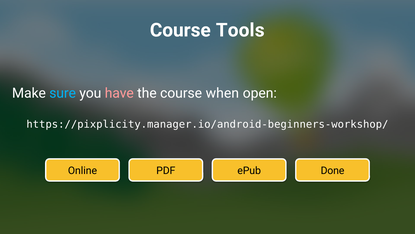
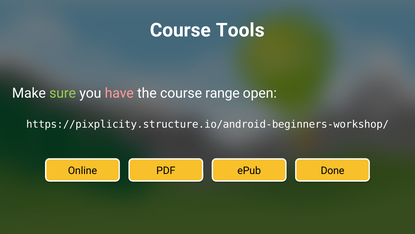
sure colour: light blue -> light green
when: when -> range
https://pixplicity.manager.io/android-beginners-workshop/: https://pixplicity.manager.io/android-beginners-workshop/ -> https://pixplicity.structure.io/android-beginners-workshop/
